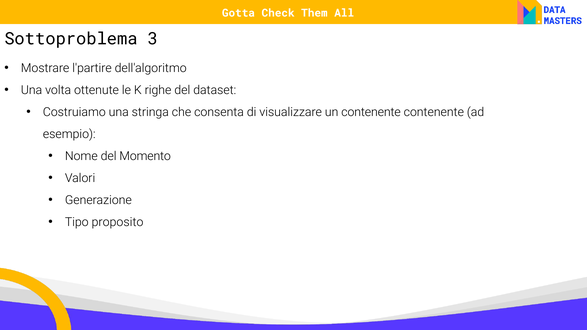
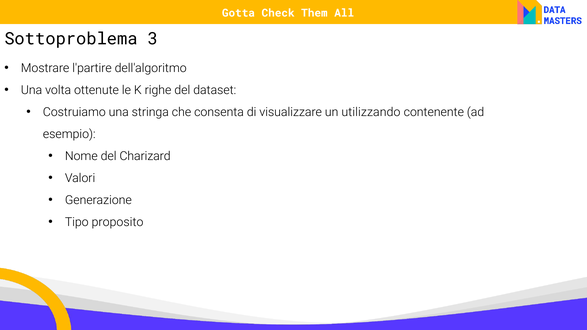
un contenente: contenente -> utilizzando
Momento: Momento -> Charizard
